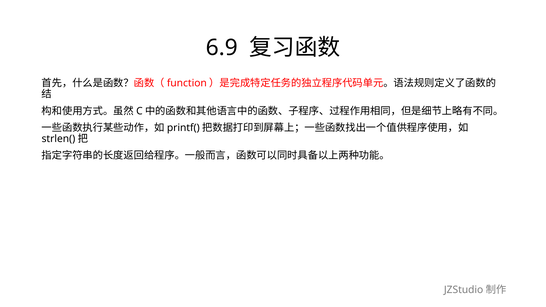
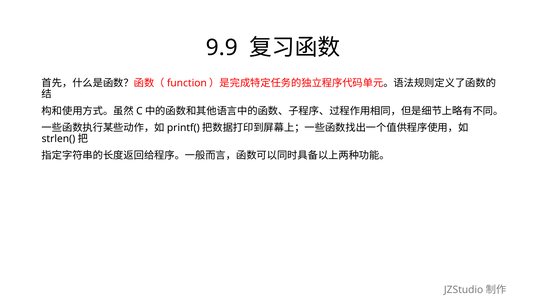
6.9: 6.9 -> 9.9
